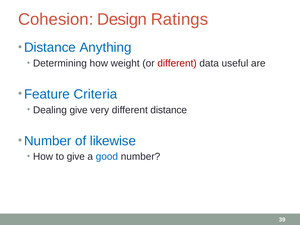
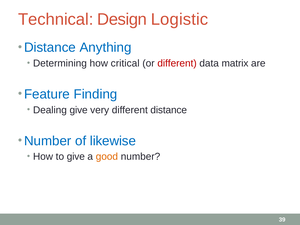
Cohesion: Cohesion -> Technical
Ratings: Ratings -> Logistic
weight: weight -> critical
useful: useful -> matrix
Criteria: Criteria -> Finding
good colour: blue -> orange
